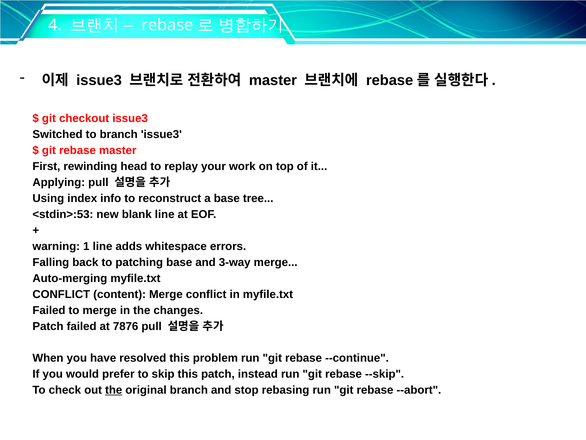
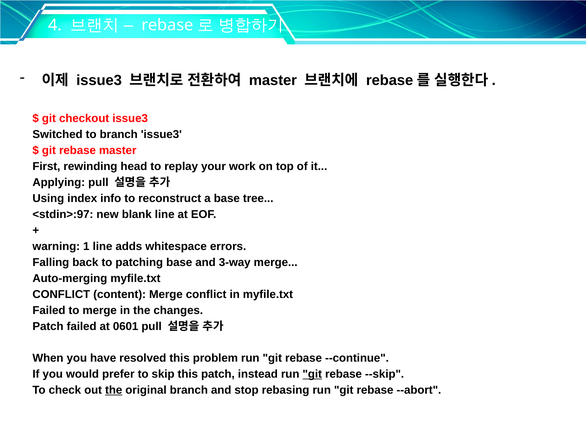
<stdin>:53: <stdin>:53 -> <stdin>:97
7876: 7876 -> 0601
git at (312, 374) underline: none -> present
